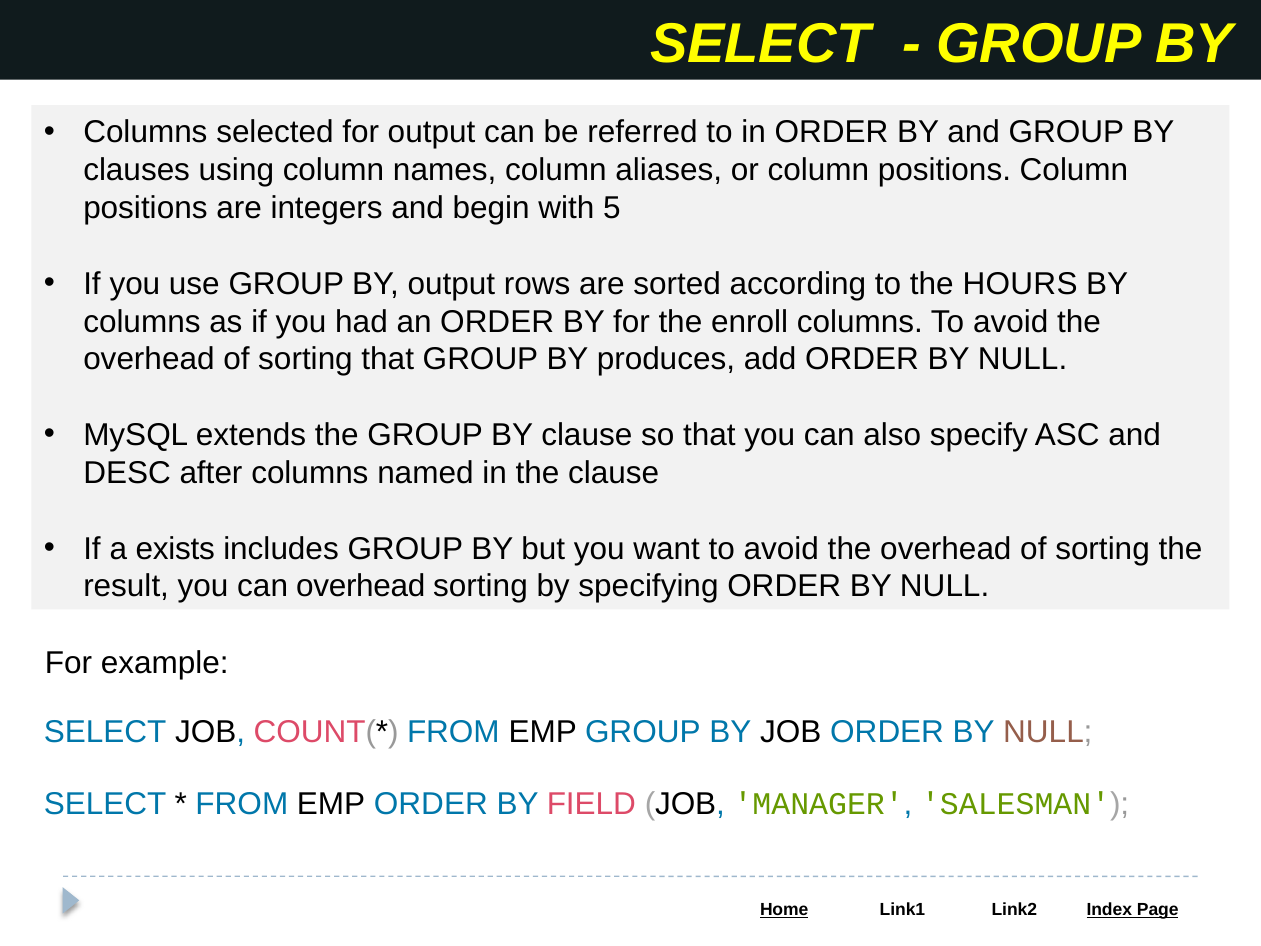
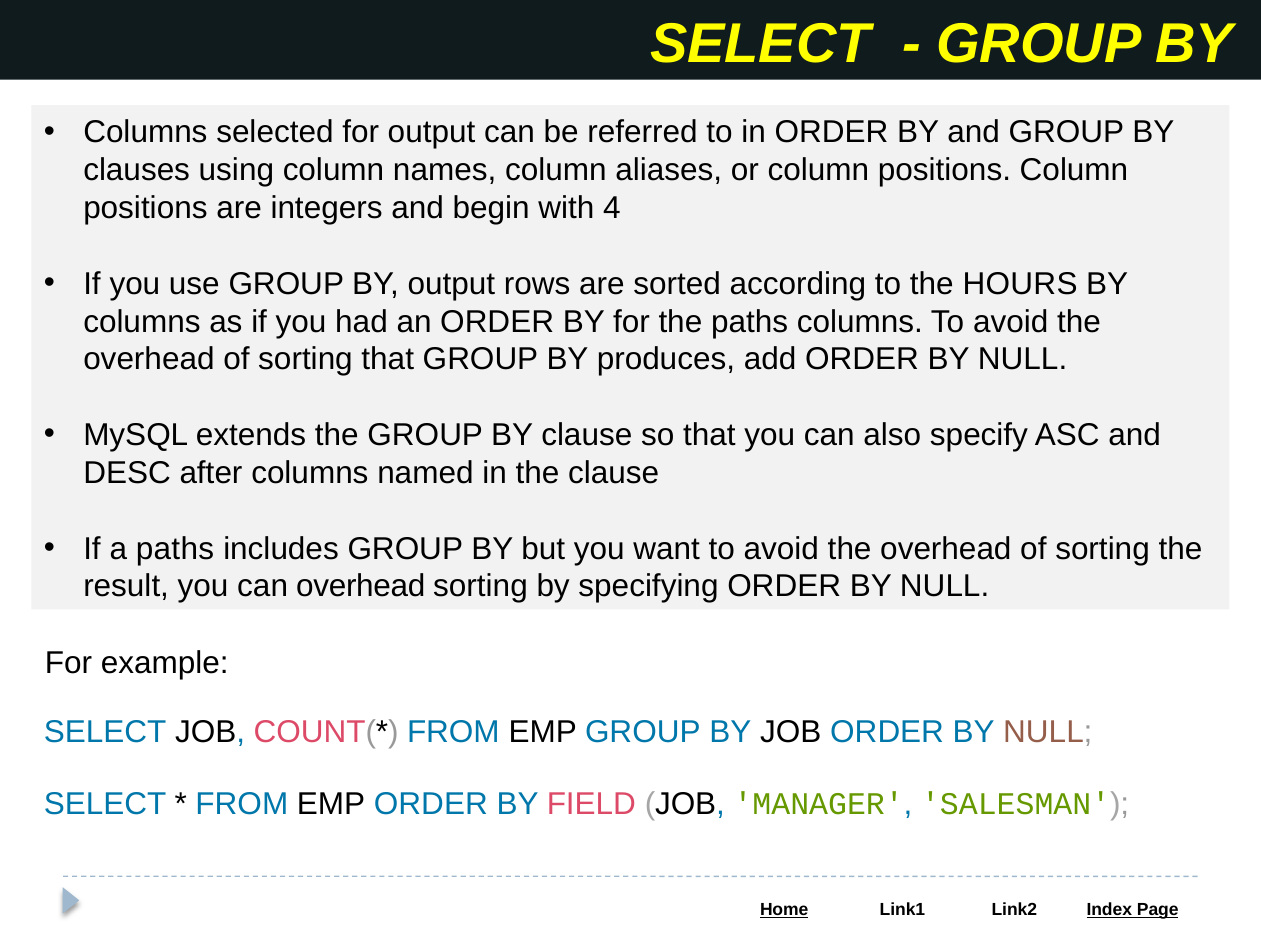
5: 5 -> 4
the enroll: enroll -> paths
a exists: exists -> paths
